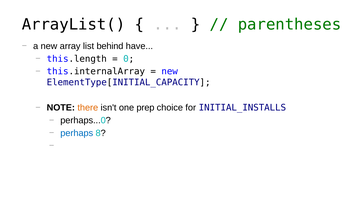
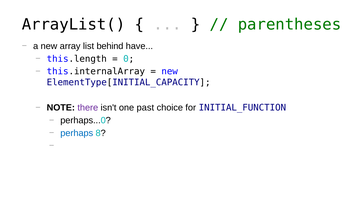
there colour: orange -> purple
prep: prep -> past
INITIAL_INSTALLS: INITIAL_INSTALLS -> INITIAL_FUNCTION
